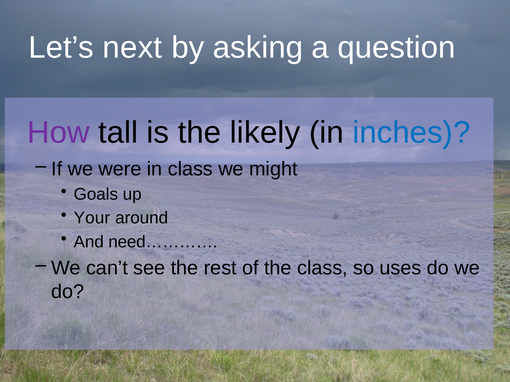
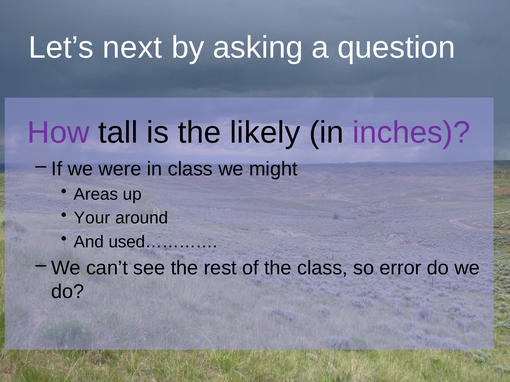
inches colour: blue -> purple
Goals: Goals -> Areas
need…………: need………… -> used…………
uses: uses -> error
